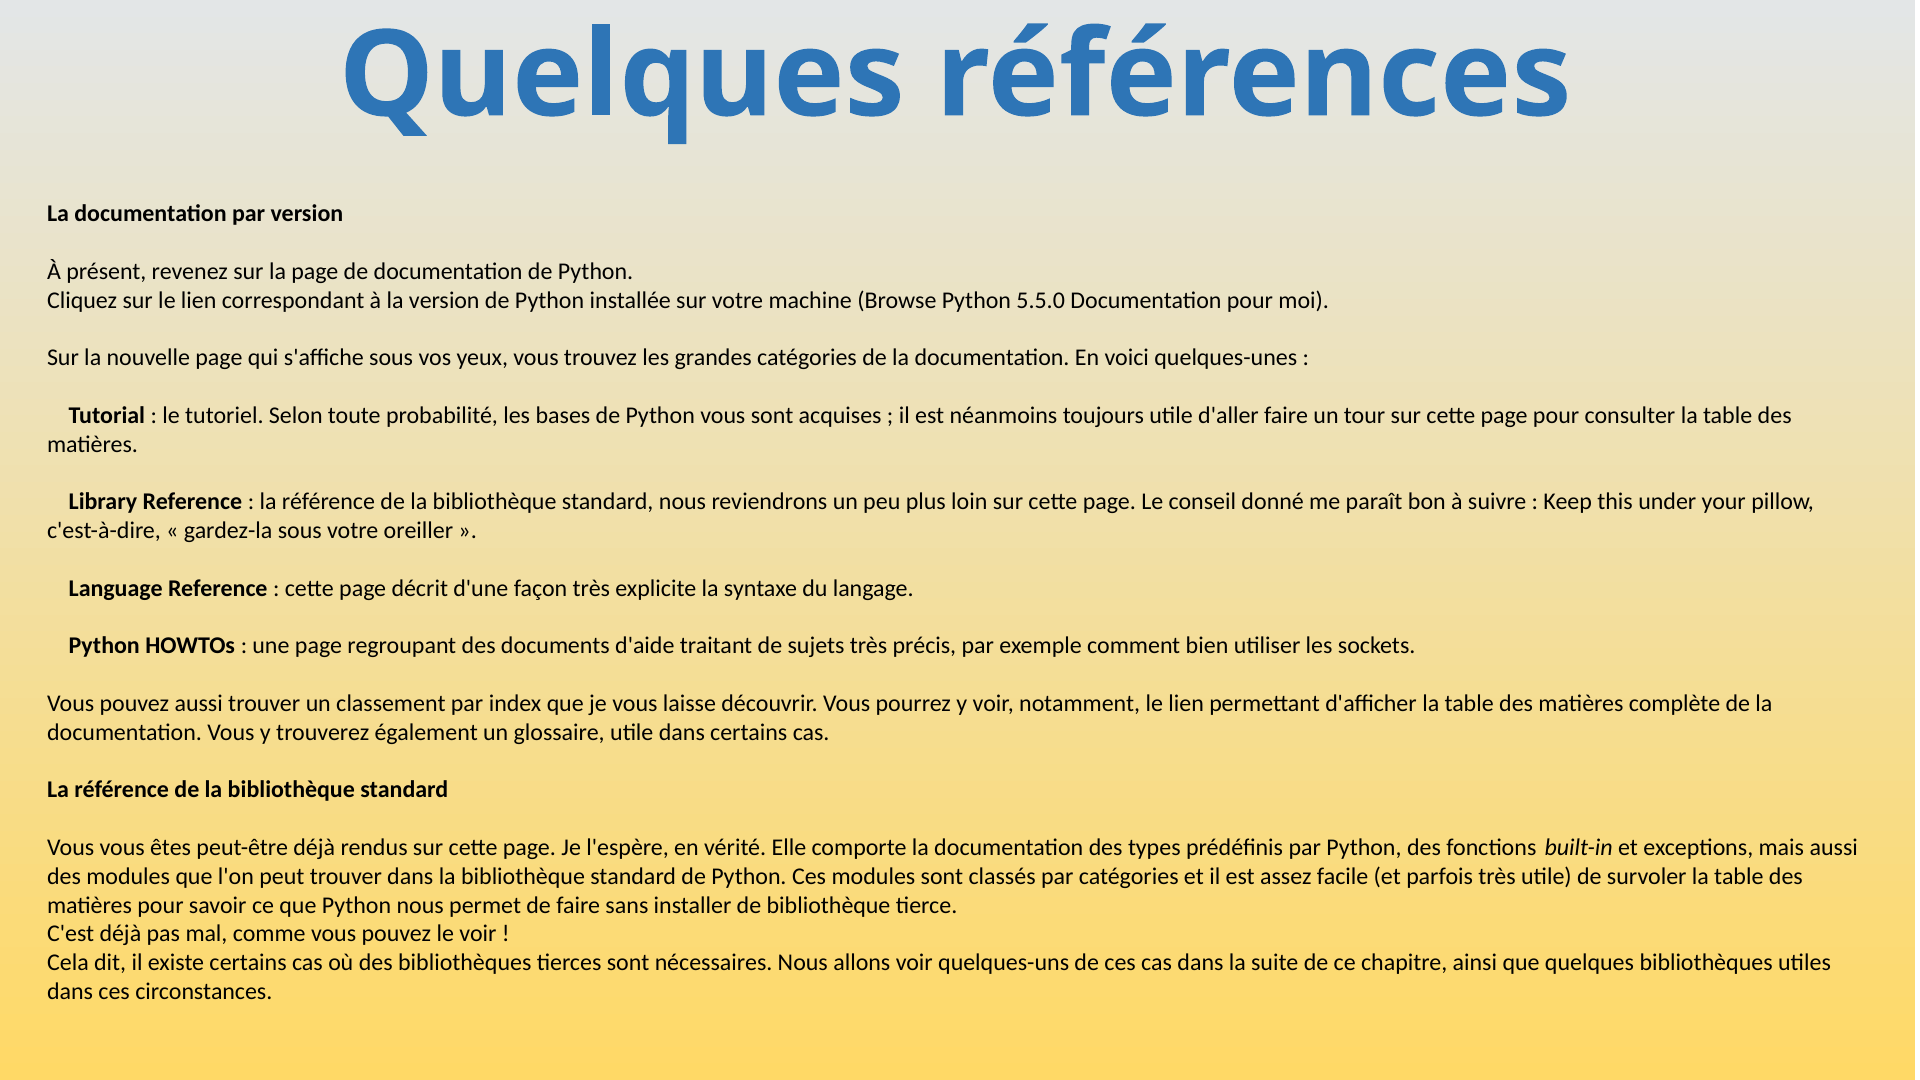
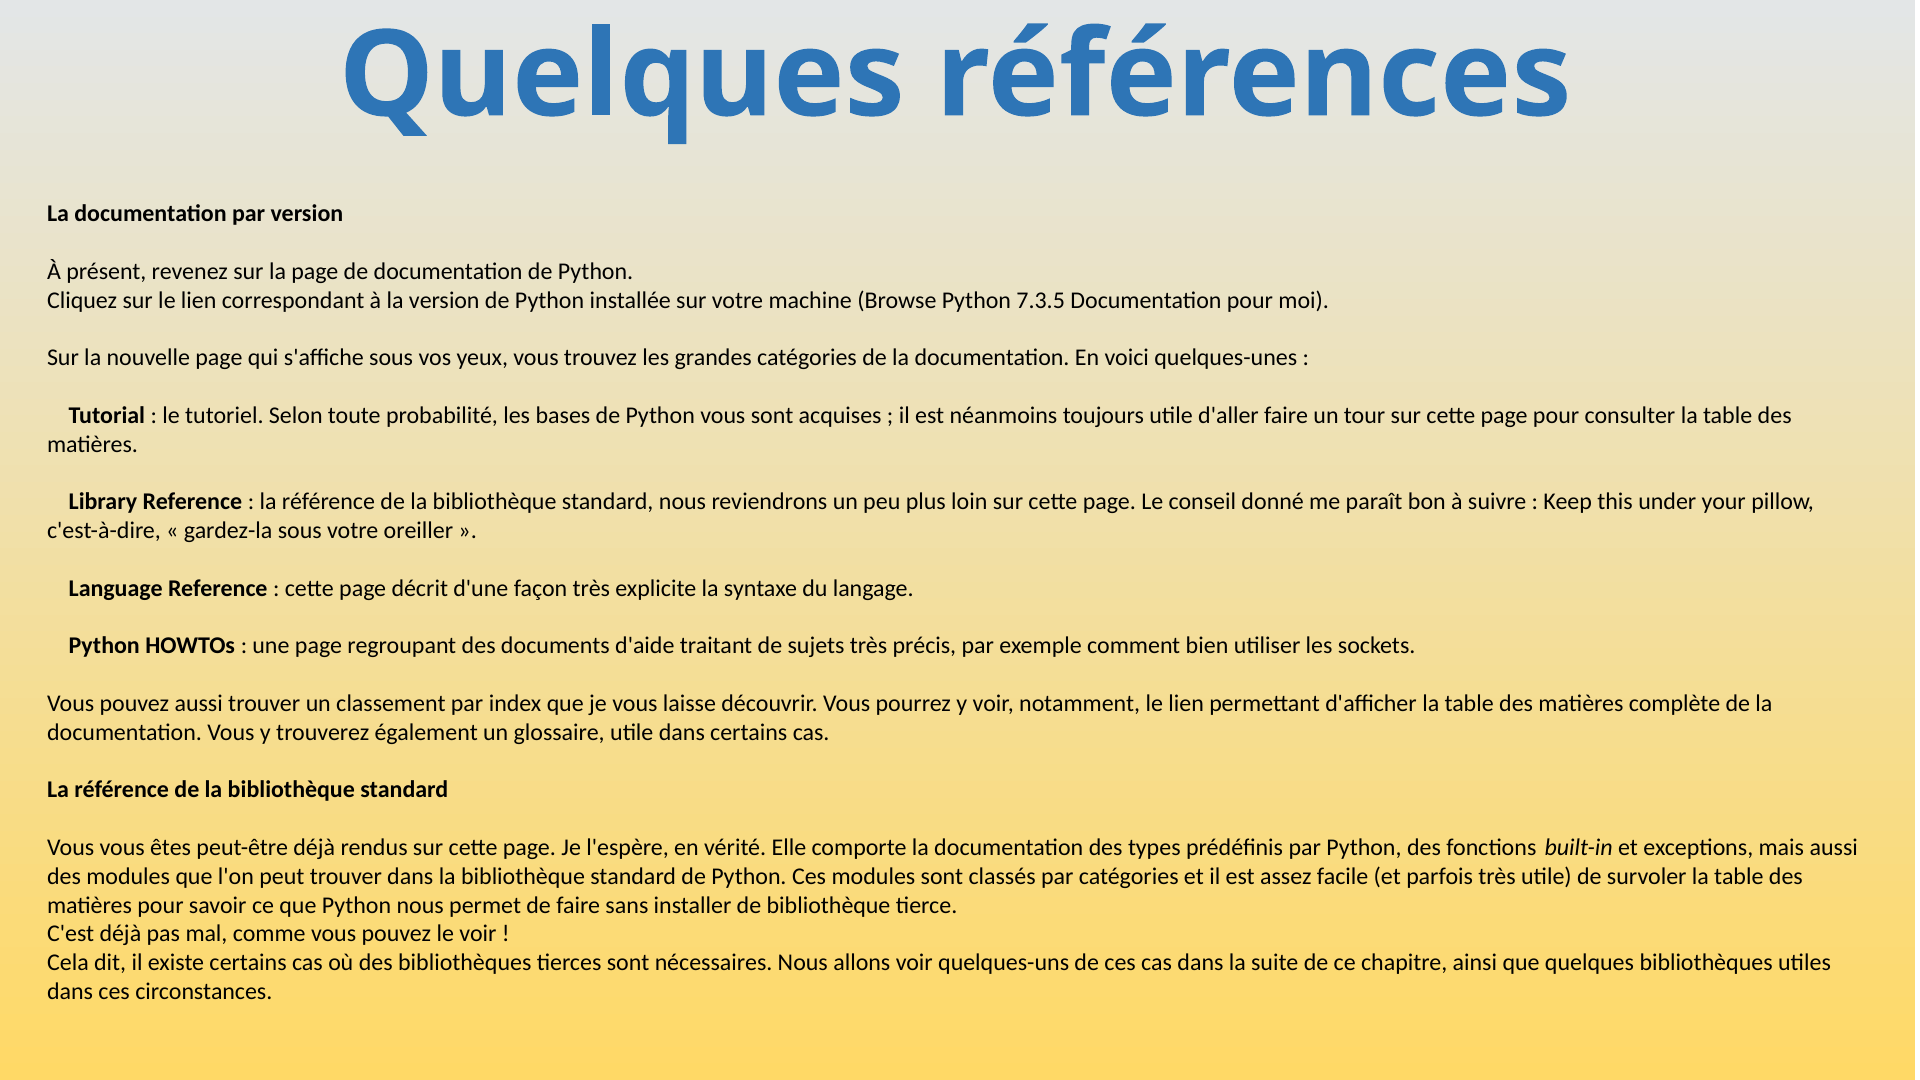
5.5.0: 5.5.0 -> 7.3.5
